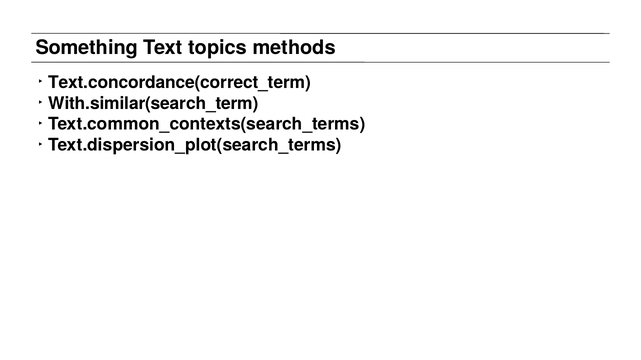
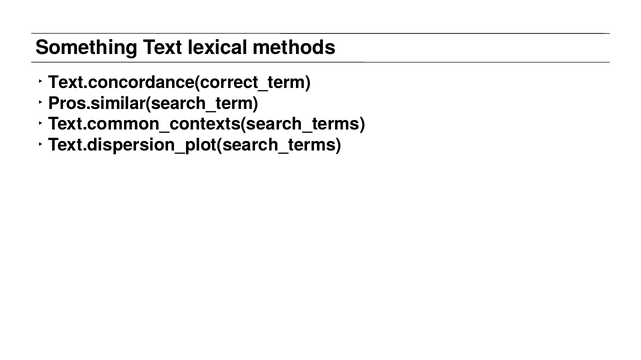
topics: topics -> lexical
With.similar(search_term: With.similar(search_term -> Pros.similar(search_term
